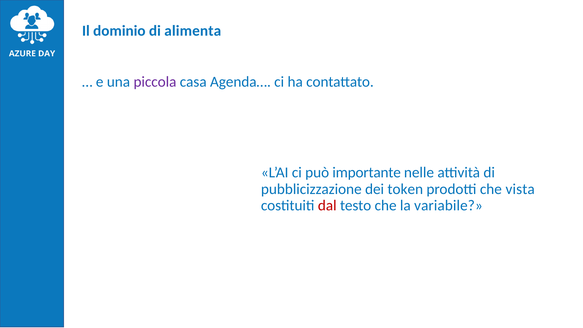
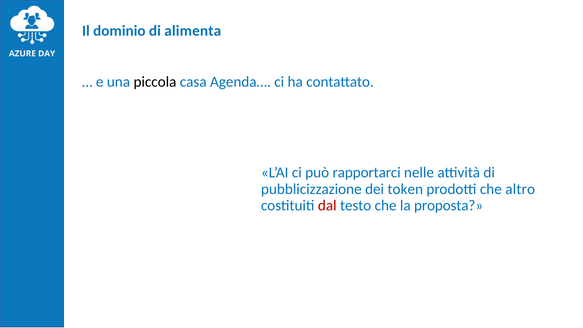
piccola colour: purple -> black
importante: importante -> rapportarci
vista: vista -> altro
variabile: variabile -> proposta
